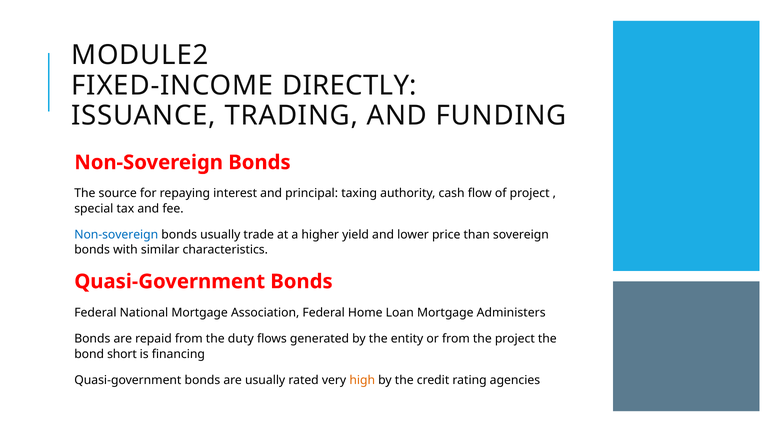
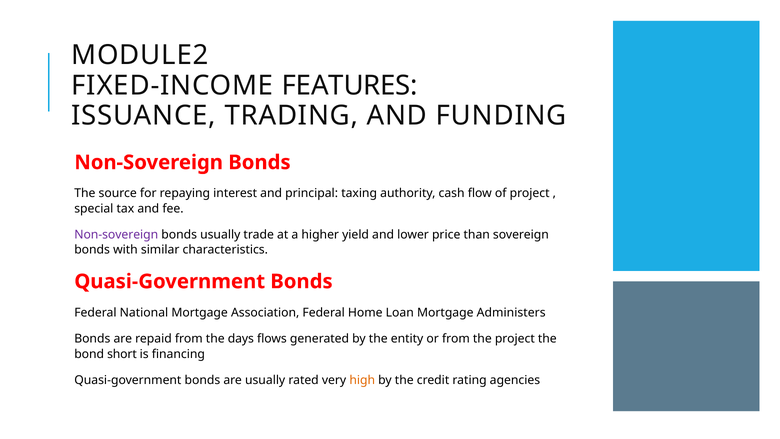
DIRECTLY: DIRECTLY -> FEATURES
Non-sovereign at (116, 235) colour: blue -> purple
duty: duty -> days
